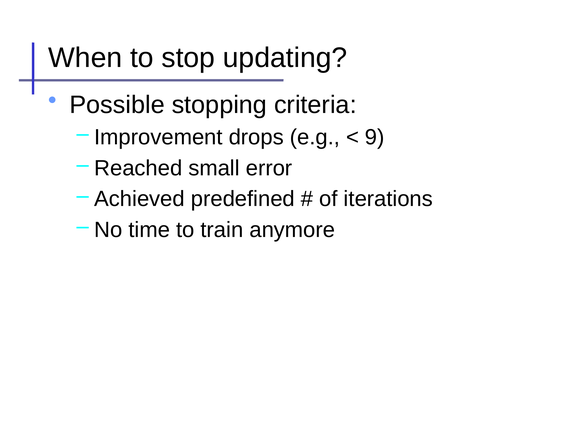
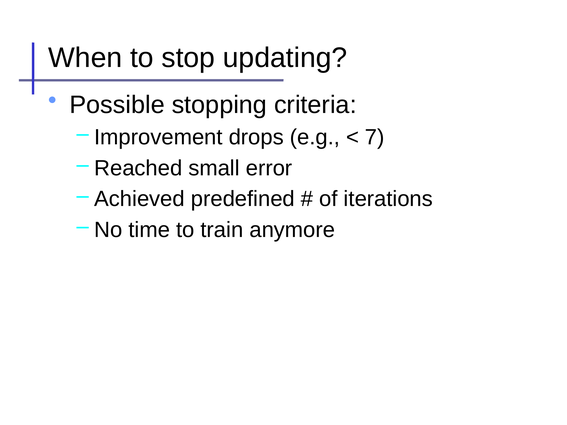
9: 9 -> 7
